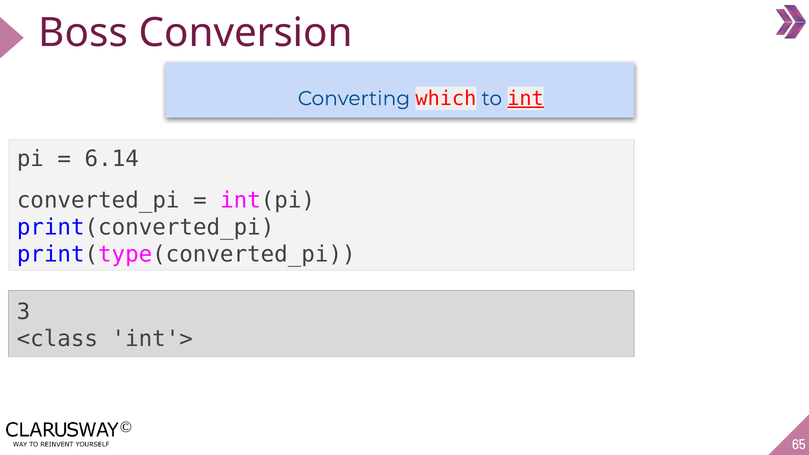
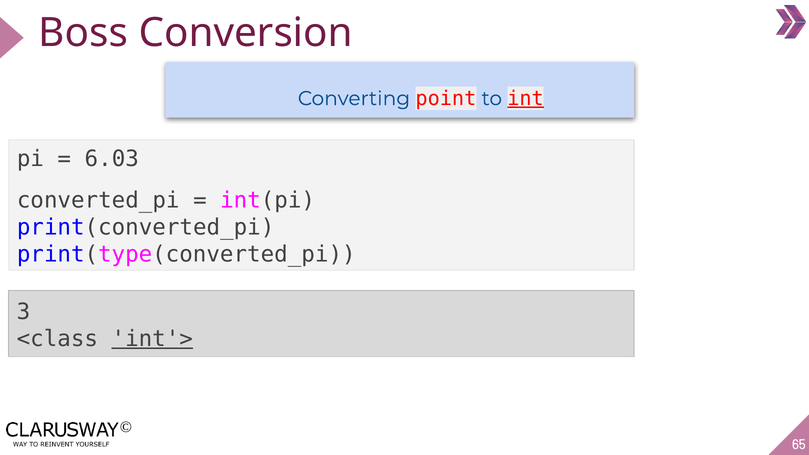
which: which -> point
6.14: 6.14 -> 6.03
int'> underline: none -> present
